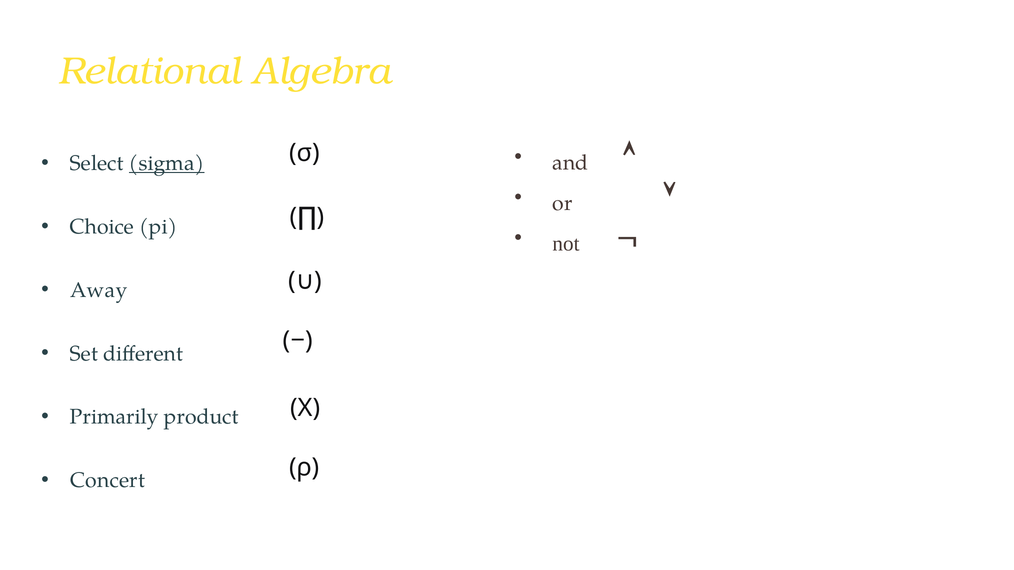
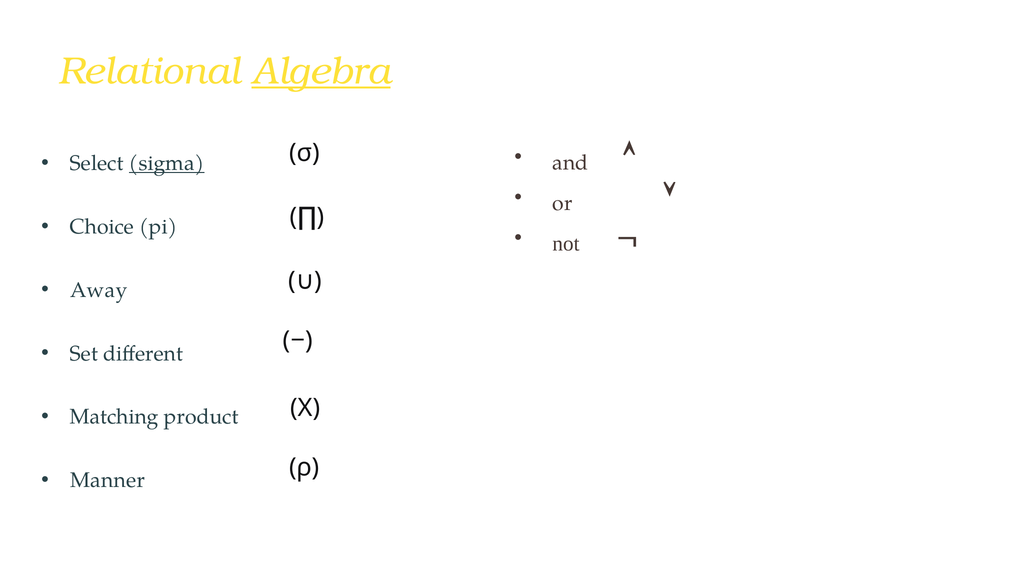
Algebra underline: none -> present
Primarily: Primarily -> Matching
Concert: Concert -> Manner
